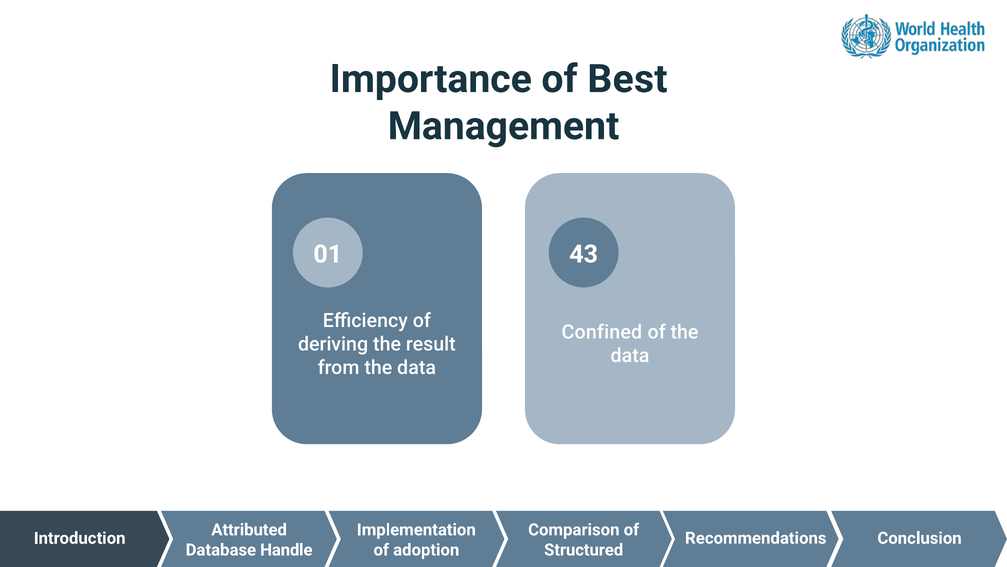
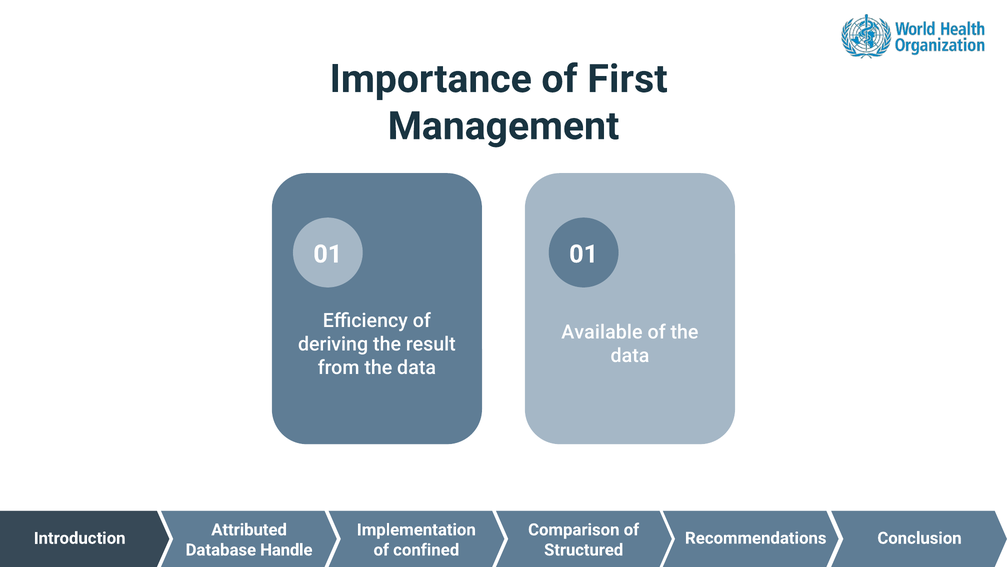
Best: Best -> First
01 43: 43 -> 01
Confined: Confined -> Available
adoption: adoption -> confined
